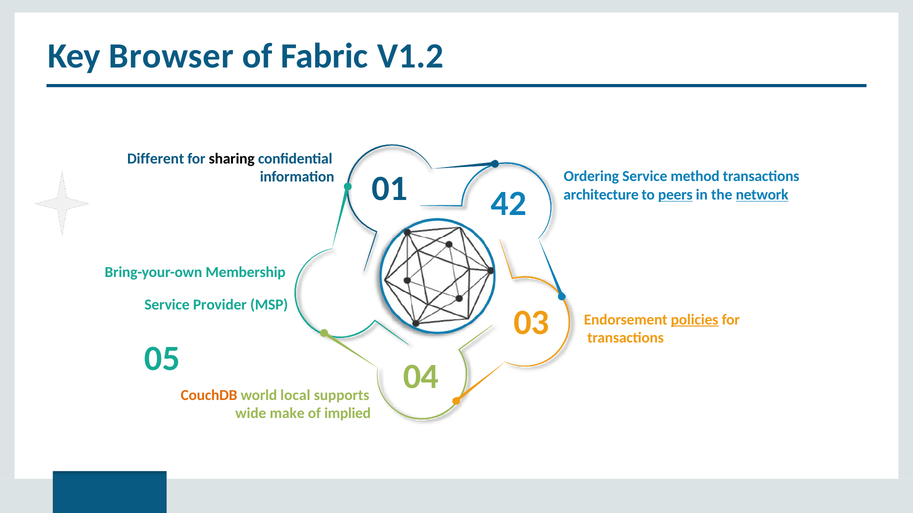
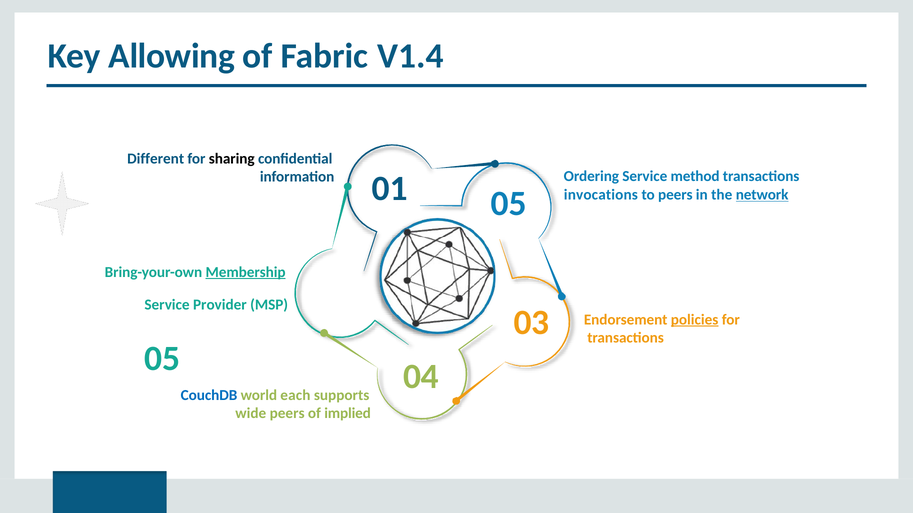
Browser: Browser -> Allowing
V1.2: V1.2 -> V1.4
01 42: 42 -> 05
architecture: architecture -> invocations
peers at (675, 195) underline: present -> none
Membership underline: none -> present
CouchDB colour: orange -> blue
local: local -> each
wide make: make -> peers
